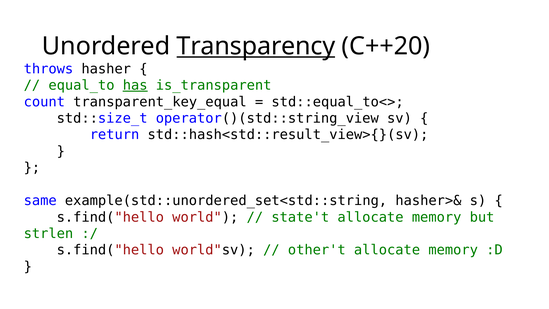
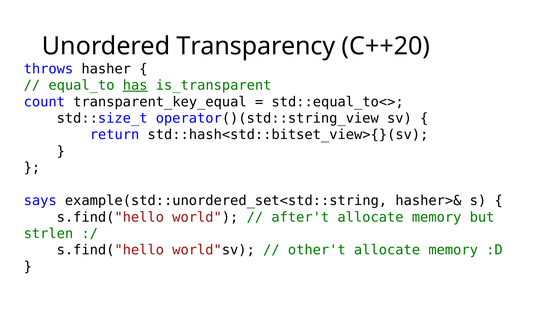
Transparency underline: present -> none
std::hash<std::result_view>{}(sv: std::hash<std::result_view>{}(sv -> std::hash<std::bitset_view>{}(sv
same: same -> says
state't: state't -> after't
